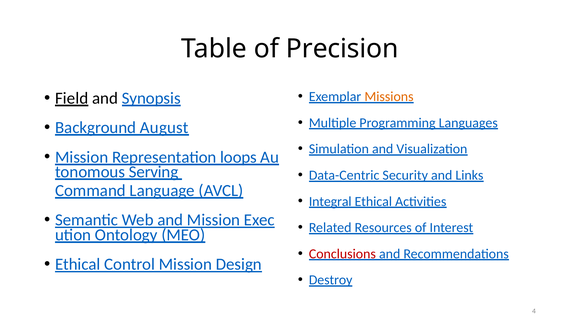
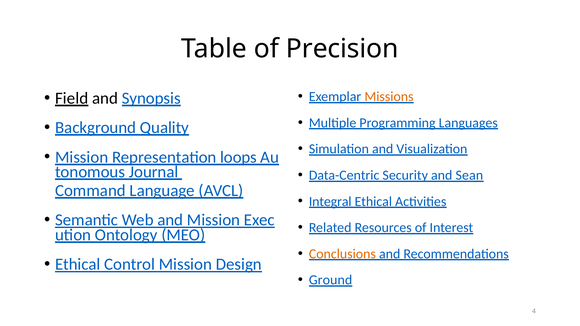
August: August -> Quality
Serving: Serving -> Journal
Links: Links -> Sean
Conclusions colour: red -> orange
Destroy: Destroy -> Ground
